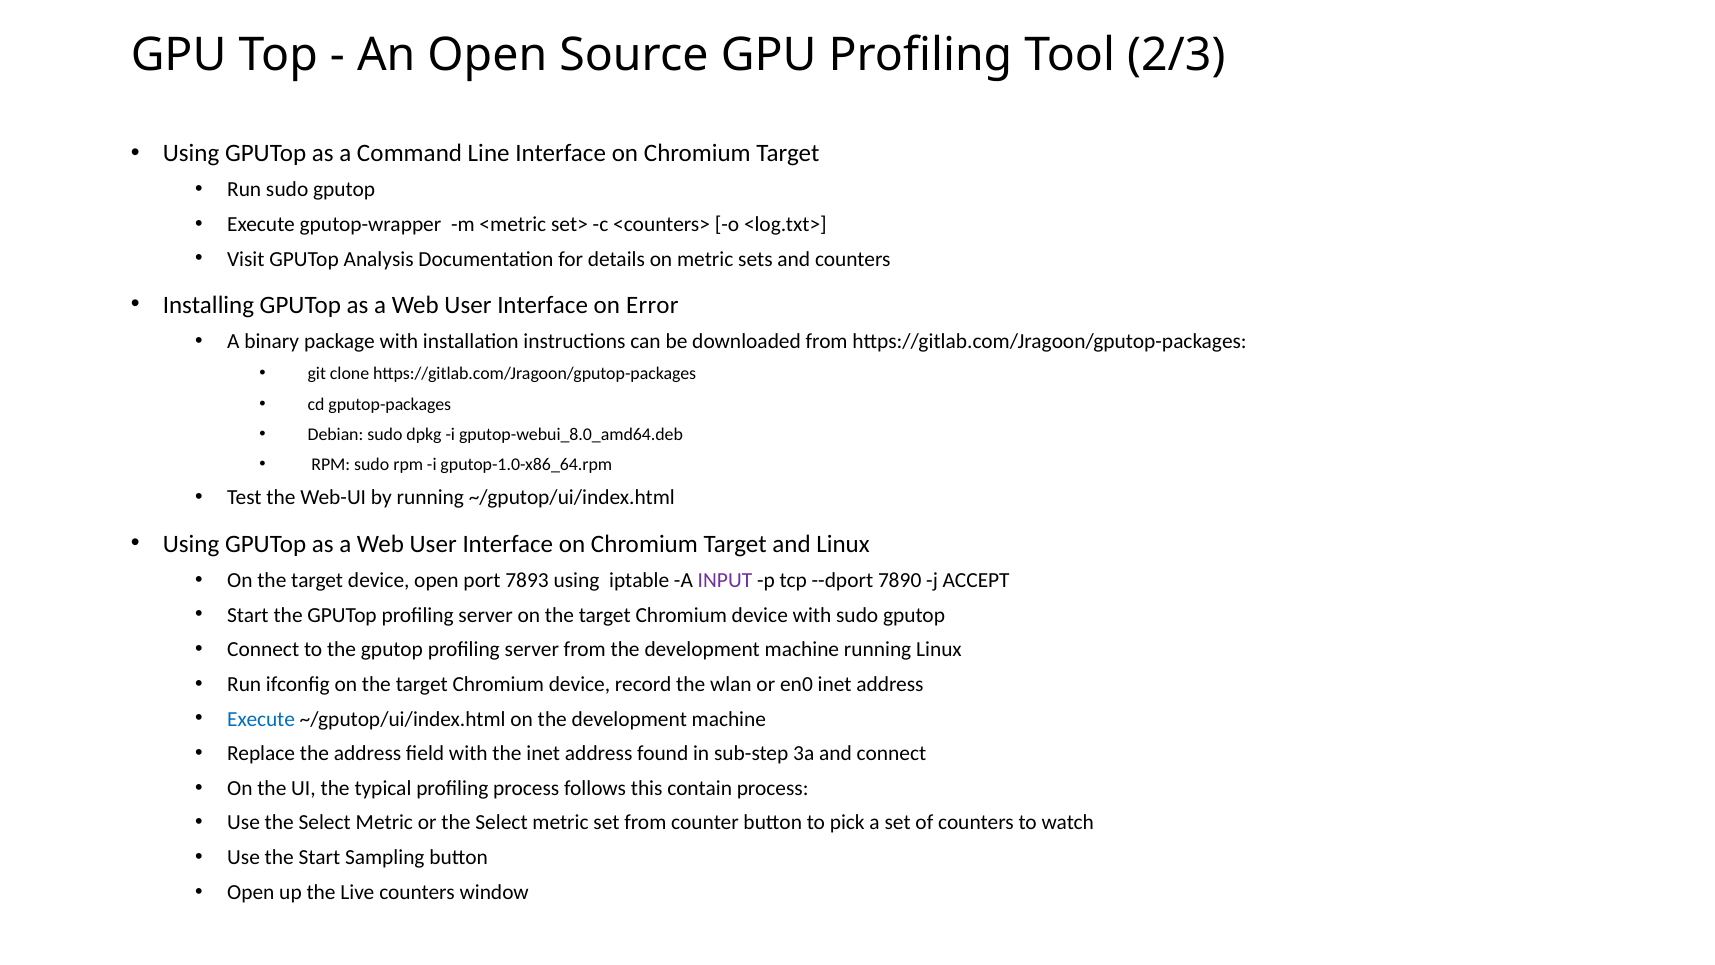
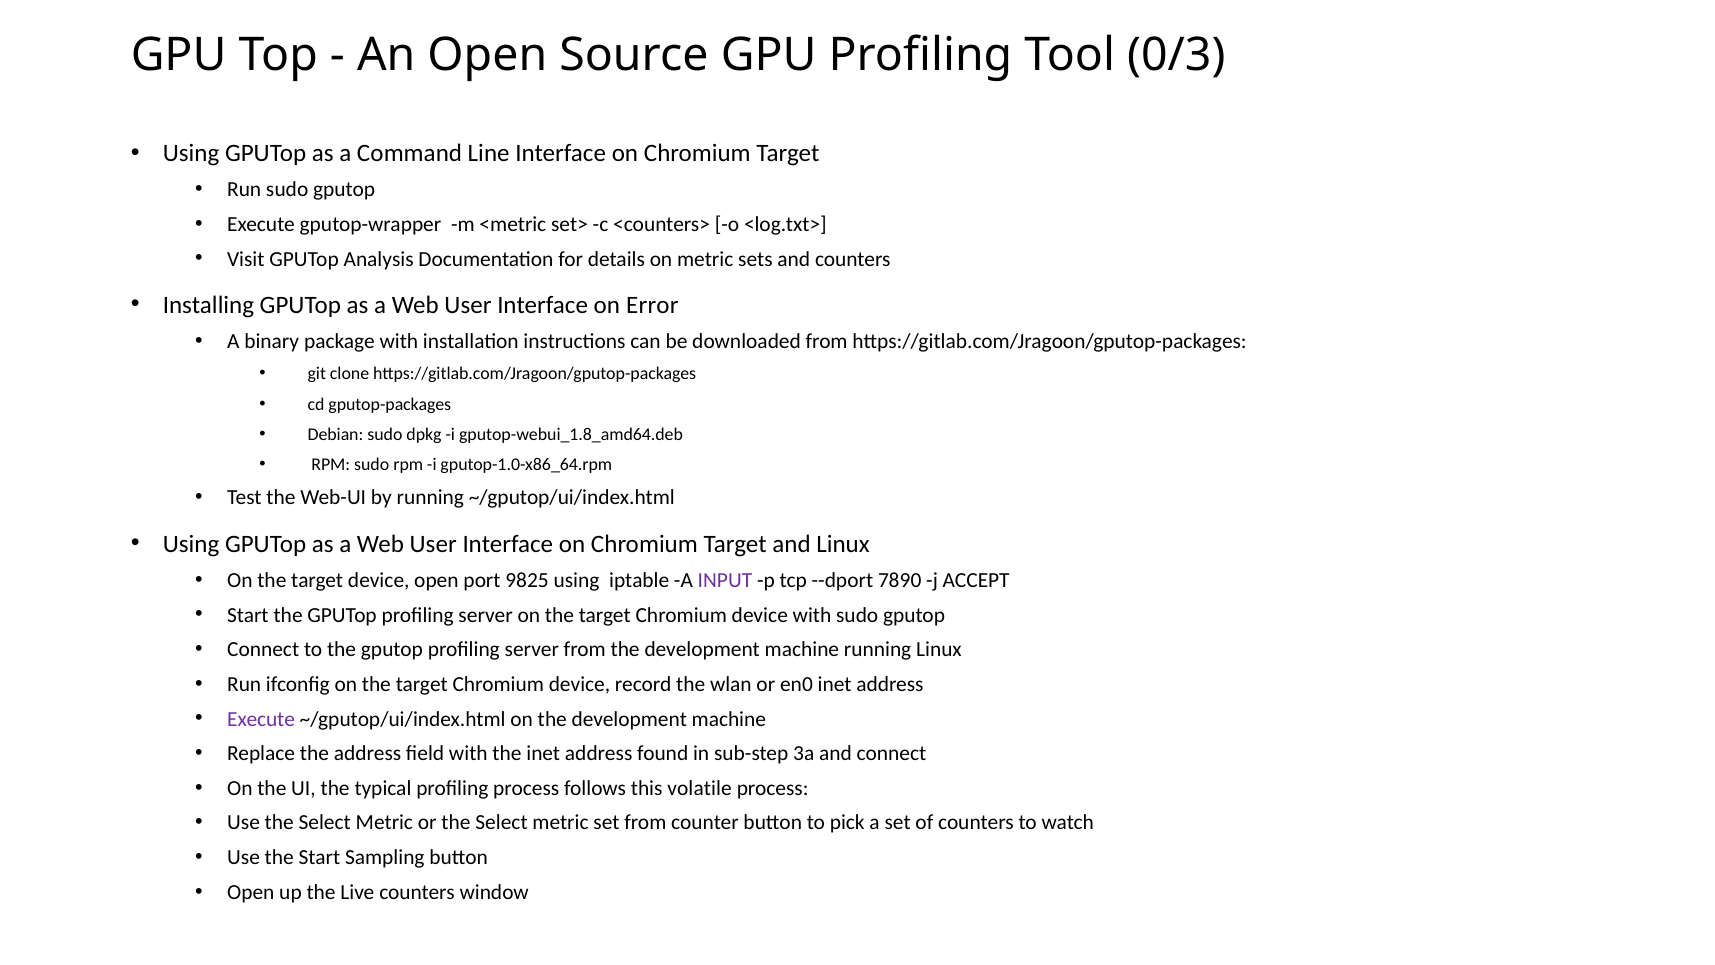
2/3: 2/3 -> 0/3
gputop-webui_8.0_amd64.deb: gputop-webui_8.0_amd64.deb -> gputop-webui_1.8_amd64.deb
7893: 7893 -> 9825
Execute at (261, 719) colour: blue -> purple
contain: contain -> volatile
